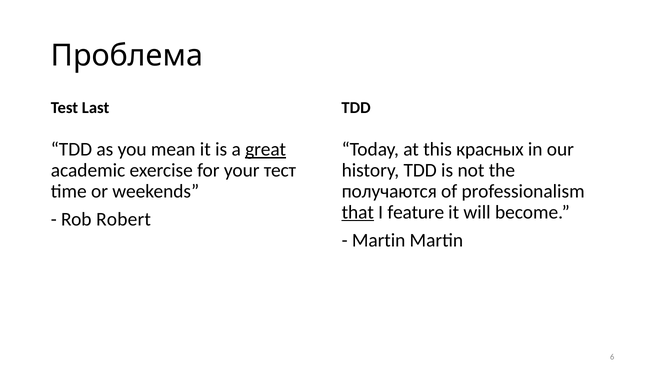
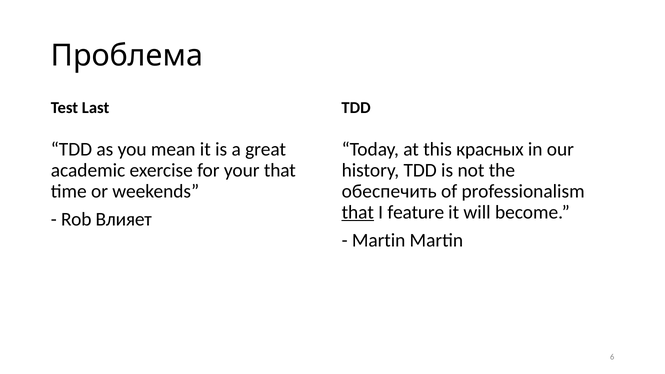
great underline: present -> none
your тест: тест -> that
получаются: получаются -> обеспечить
Robert: Robert -> Влияет
